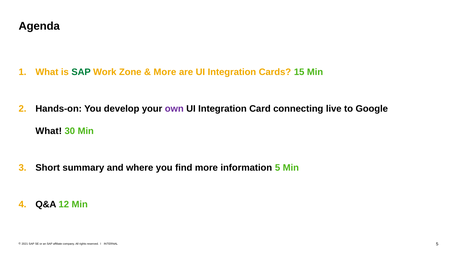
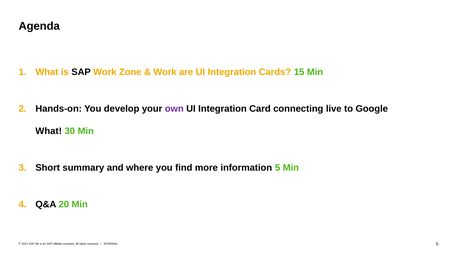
SAP at (81, 72) colour: green -> black
More at (165, 72): More -> Work
12: 12 -> 20
